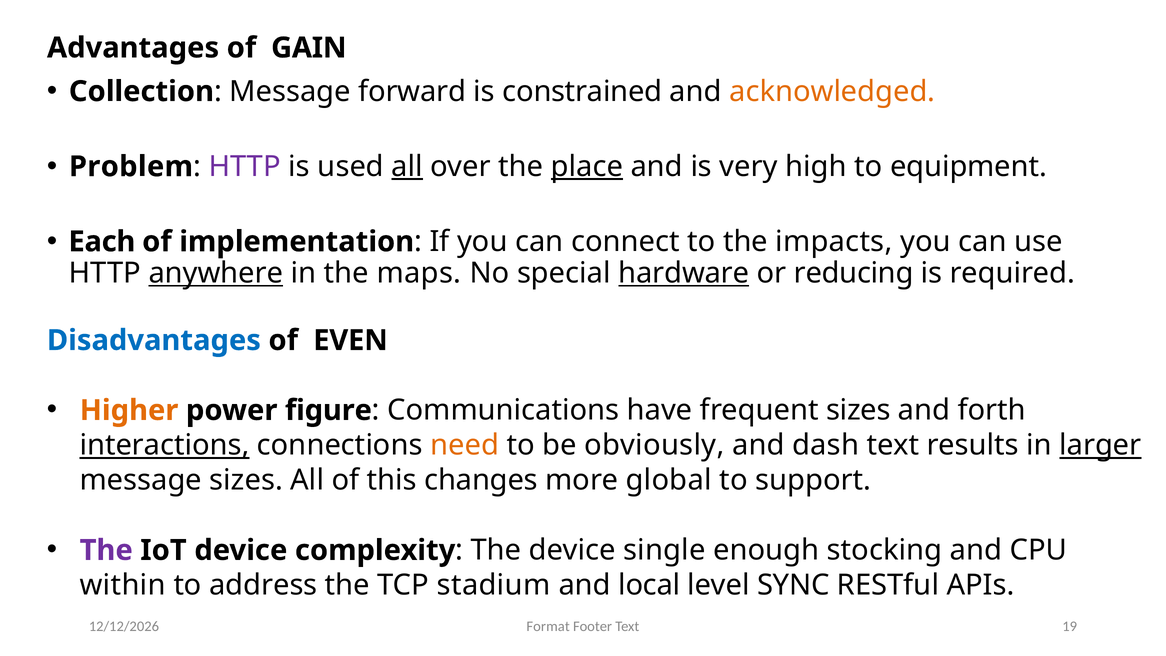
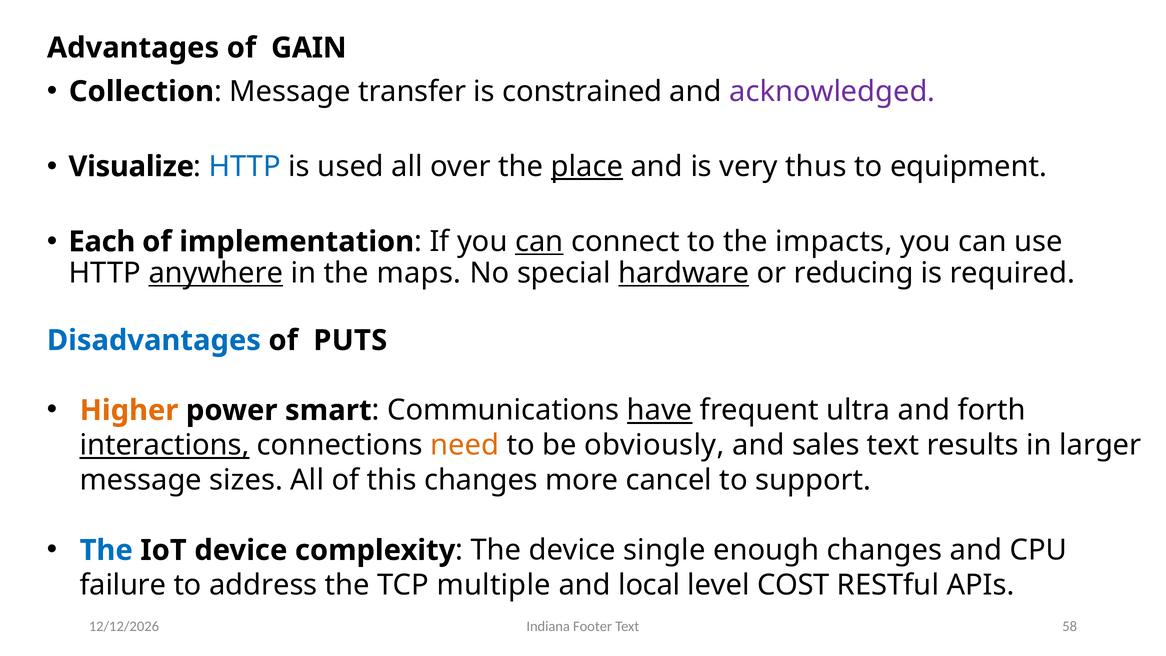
forward: forward -> transfer
acknowledged colour: orange -> purple
Problem: Problem -> Visualize
HTTP at (245, 167) colour: purple -> blue
all at (407, 167) underline: present -> none
high: high -> thus
can at (539, 242) underline: none -> present
EVEN: EVEN -> PUTS
figure: figure -> smart
have underline: none -> present
frequent sizes: sizes -> ultra
dash: dash -> sales
larger underline: present -> none
global: global -> cancel
The at (106, 550) colour: purple -> blue
enough stocking: stocking -> changes
within: within -> failure
stadium: stadium -> multiple
SYNC: SYNC -> COST
Format: Format -> Indiana
19: 19 -> 58
